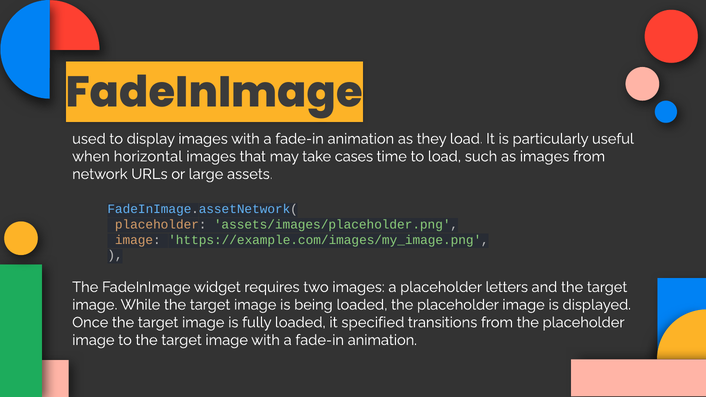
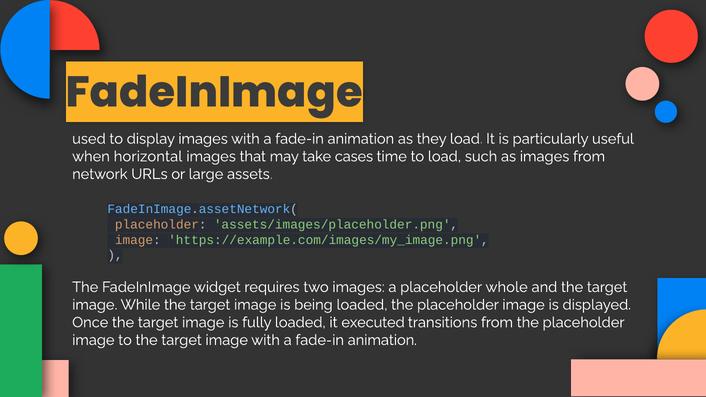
letters: letters -> whole
specified: specified -> executed
